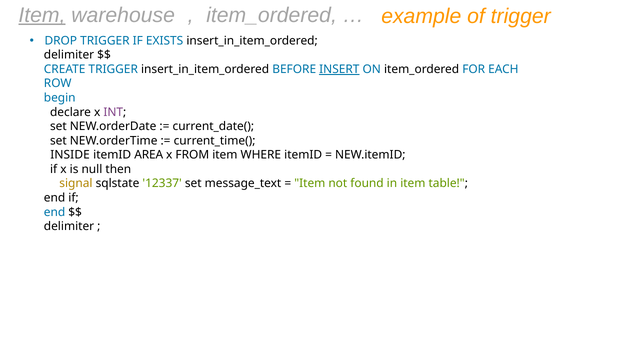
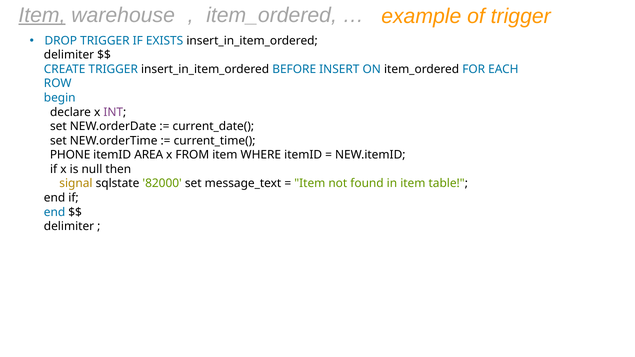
INSERT underline: present -> none
INSIDE: INSIDE -> PHONE
12337: 12337 -> 82000
